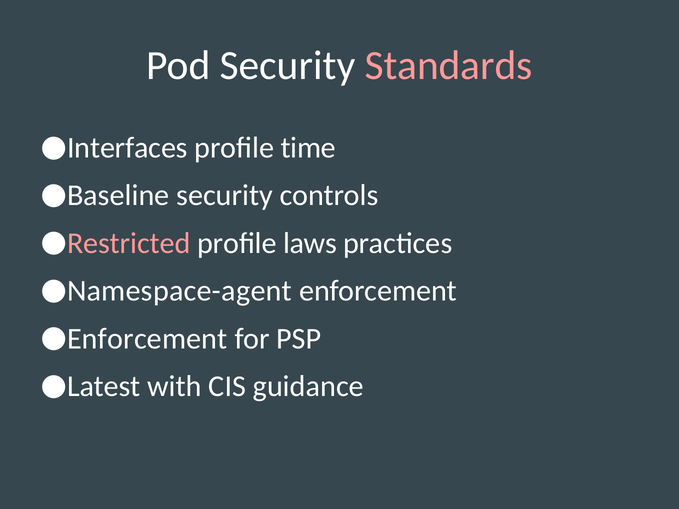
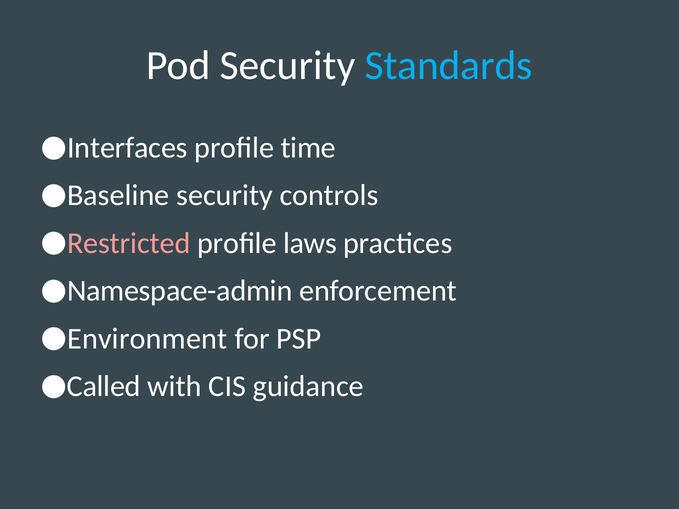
Standards colour: pink -> light blue
Namespace-agent: Namespace-agent -> Namespace-admin
Enforcement at (147, 339): Enforcement -> Environment
Latest: Latest -> Called
